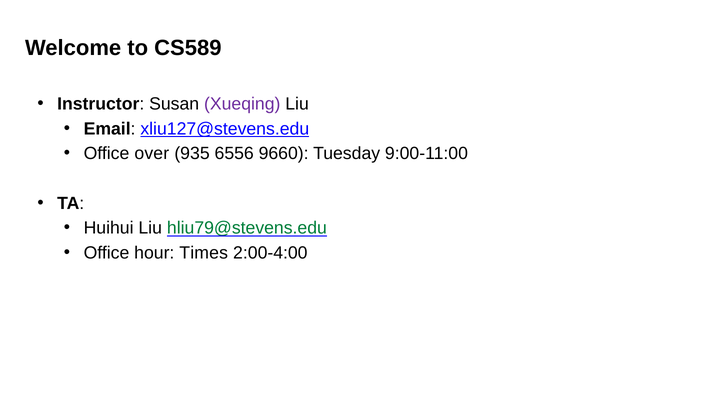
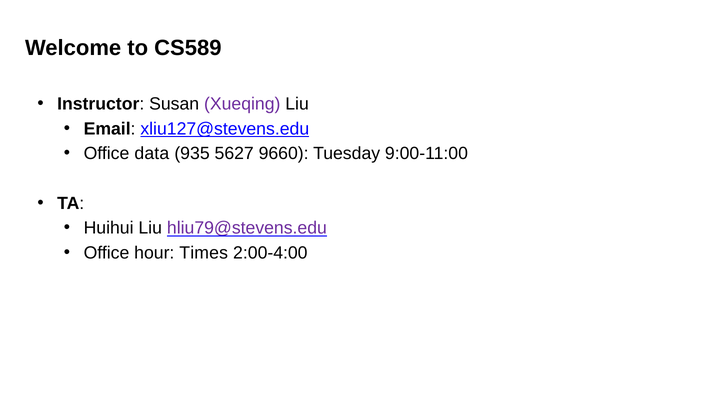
over: over -> data
6556: 6556 -> 5627
hliu79@stevens.edu colour: green -> purple
